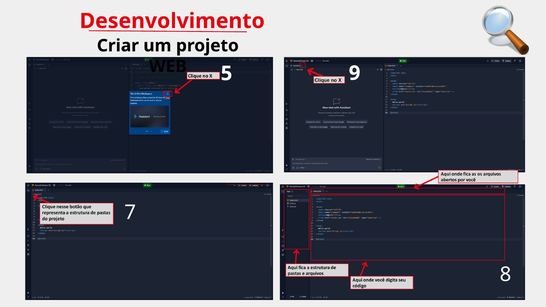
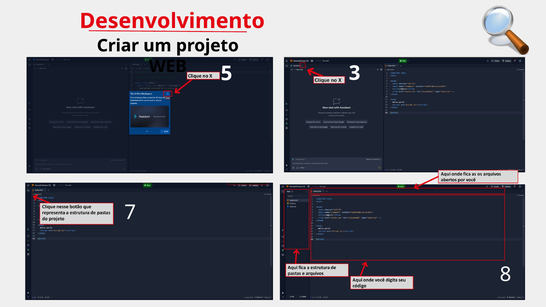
9: 9 -> 3
